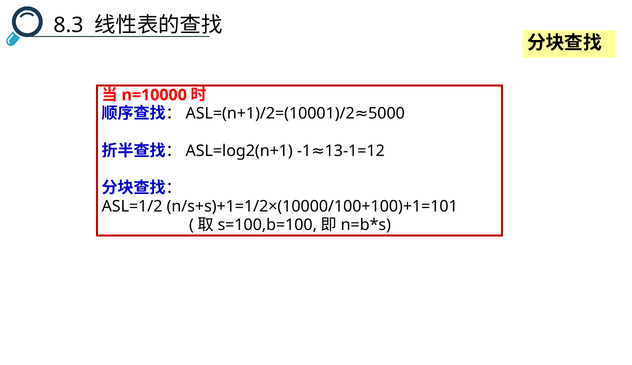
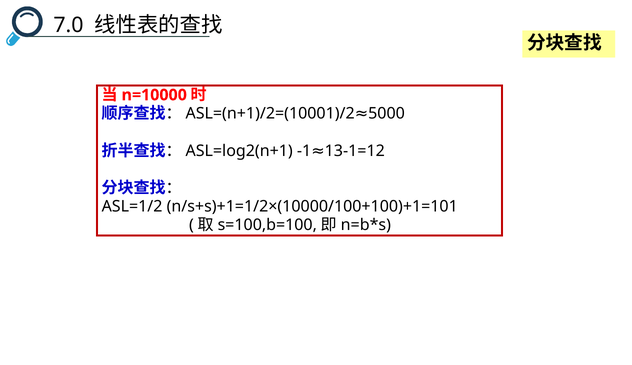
8.3: 8.3 -> 7.0
